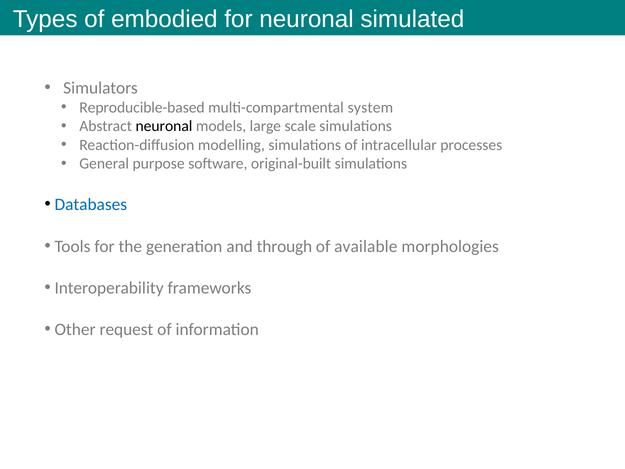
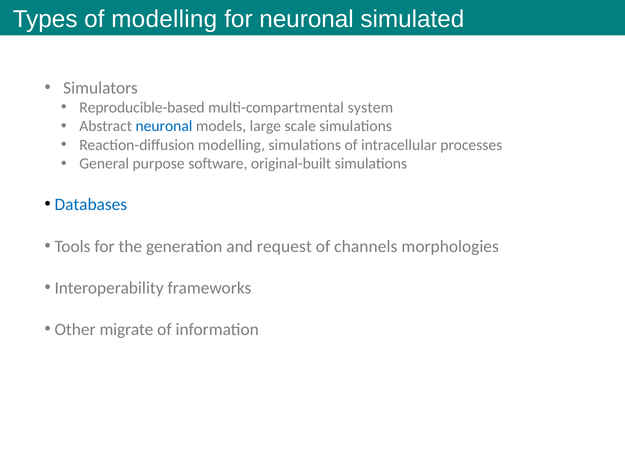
of embodied: embodied -> modelling
neuronal at (164, 126) colour: black -> blue
through: through -> request
available: available -> channels
request: request -> migrate
